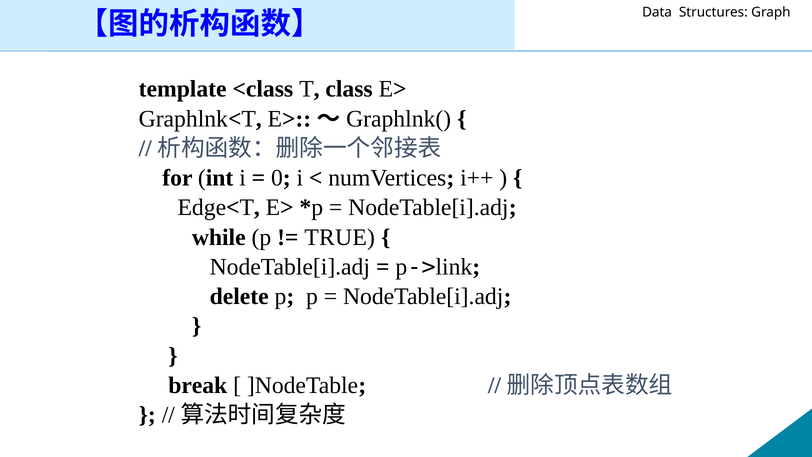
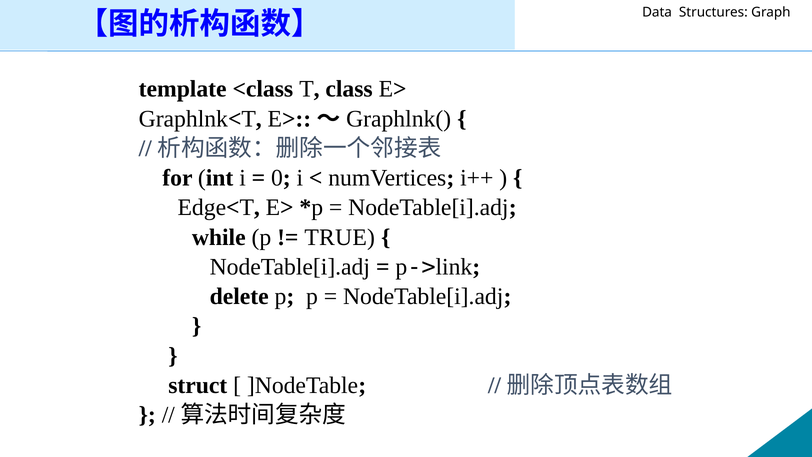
break: break -> struct
